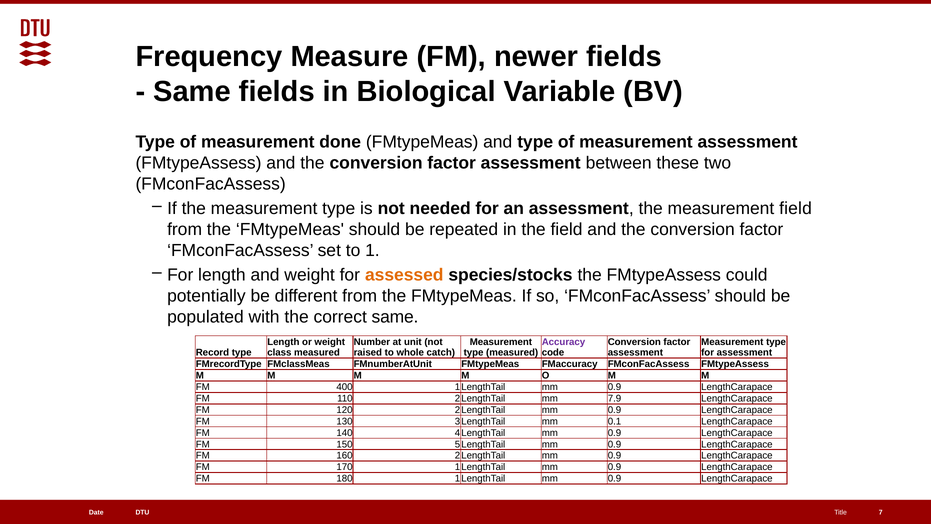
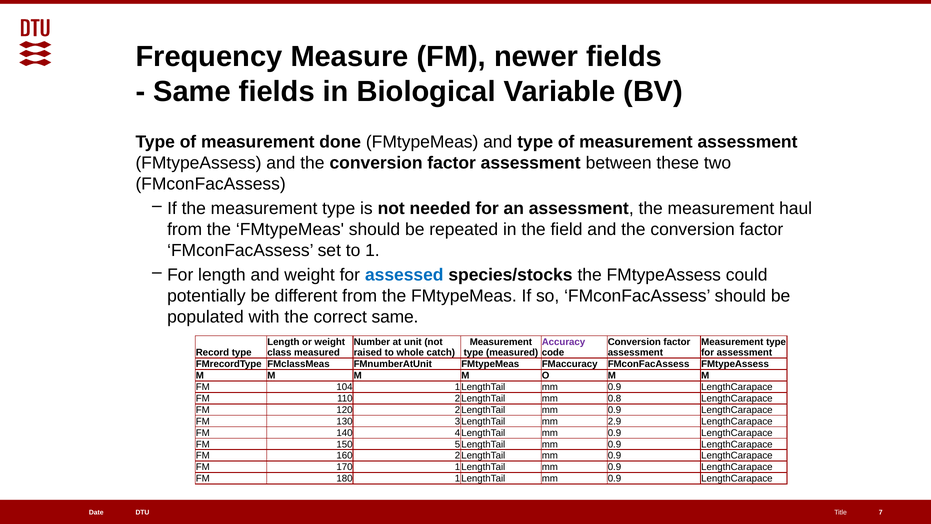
measurement field: field -> haul
assessed colour: orange -> blue
400: 400 -> 104
7.9: 7.9 -> 0.8
0.1: 0.1 -> 2.9
